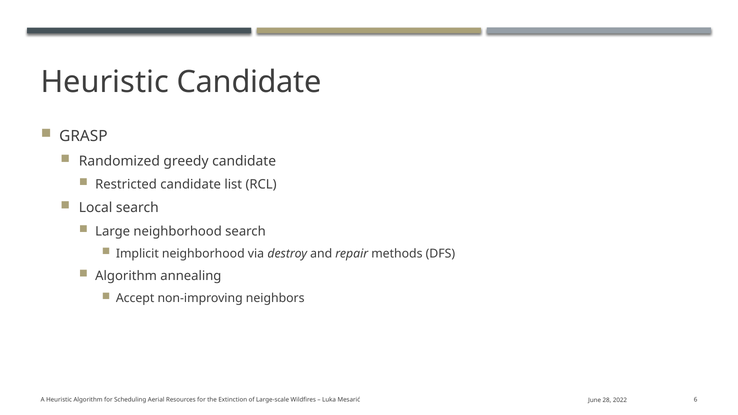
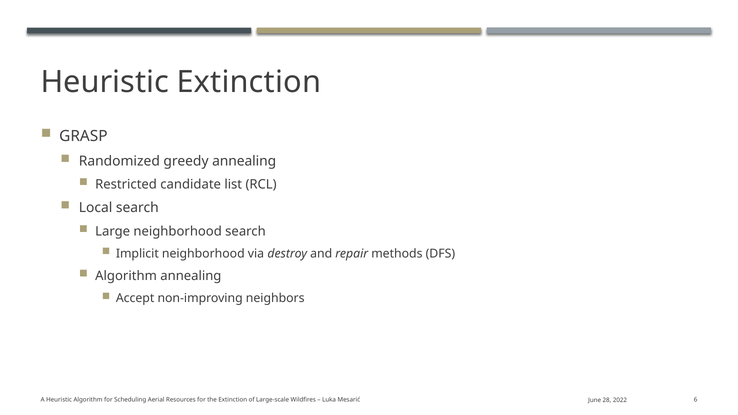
Heuristic Candidate: Candidate -> Extinction
greedy candidate: candidate -> annealing
